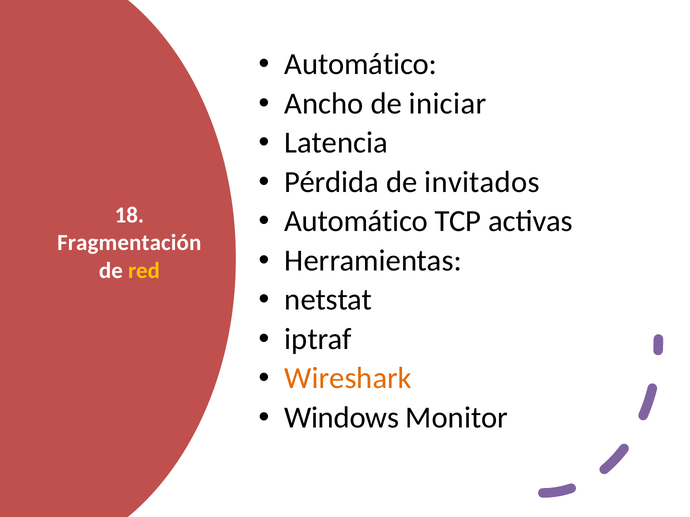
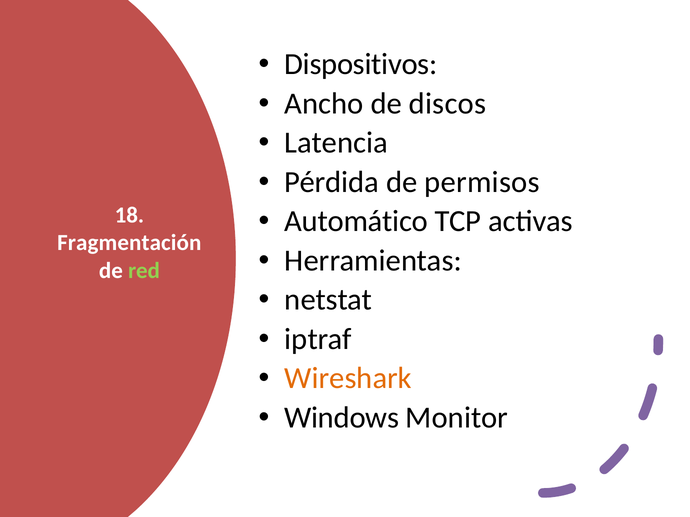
Automático at (361, 64): Automático -> Dispositivos
iniciar: iniciar -> discos
invitados: invitados -> permisos
red colour: yellow -> light green
